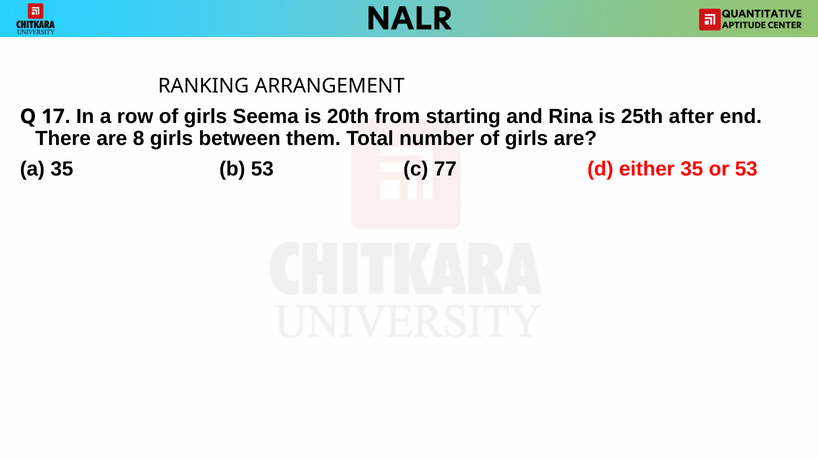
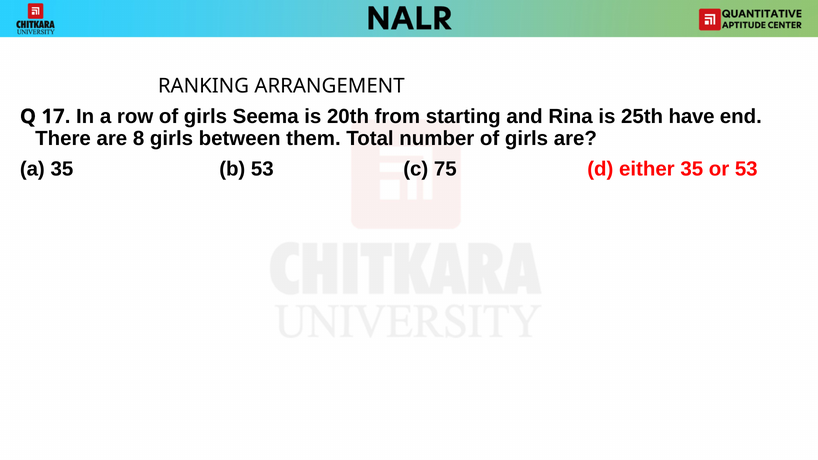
after: after -> have
77: 77 -> 75
